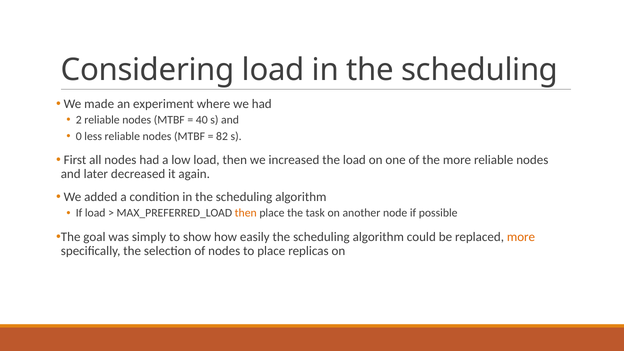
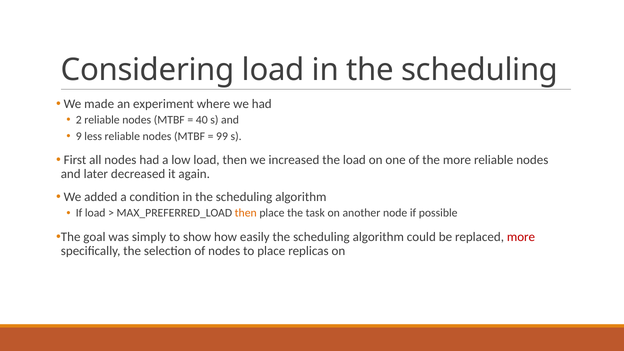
0: 0 -> 9
82: 82 -> 99
more at (521, 237) colour: orange -> red
